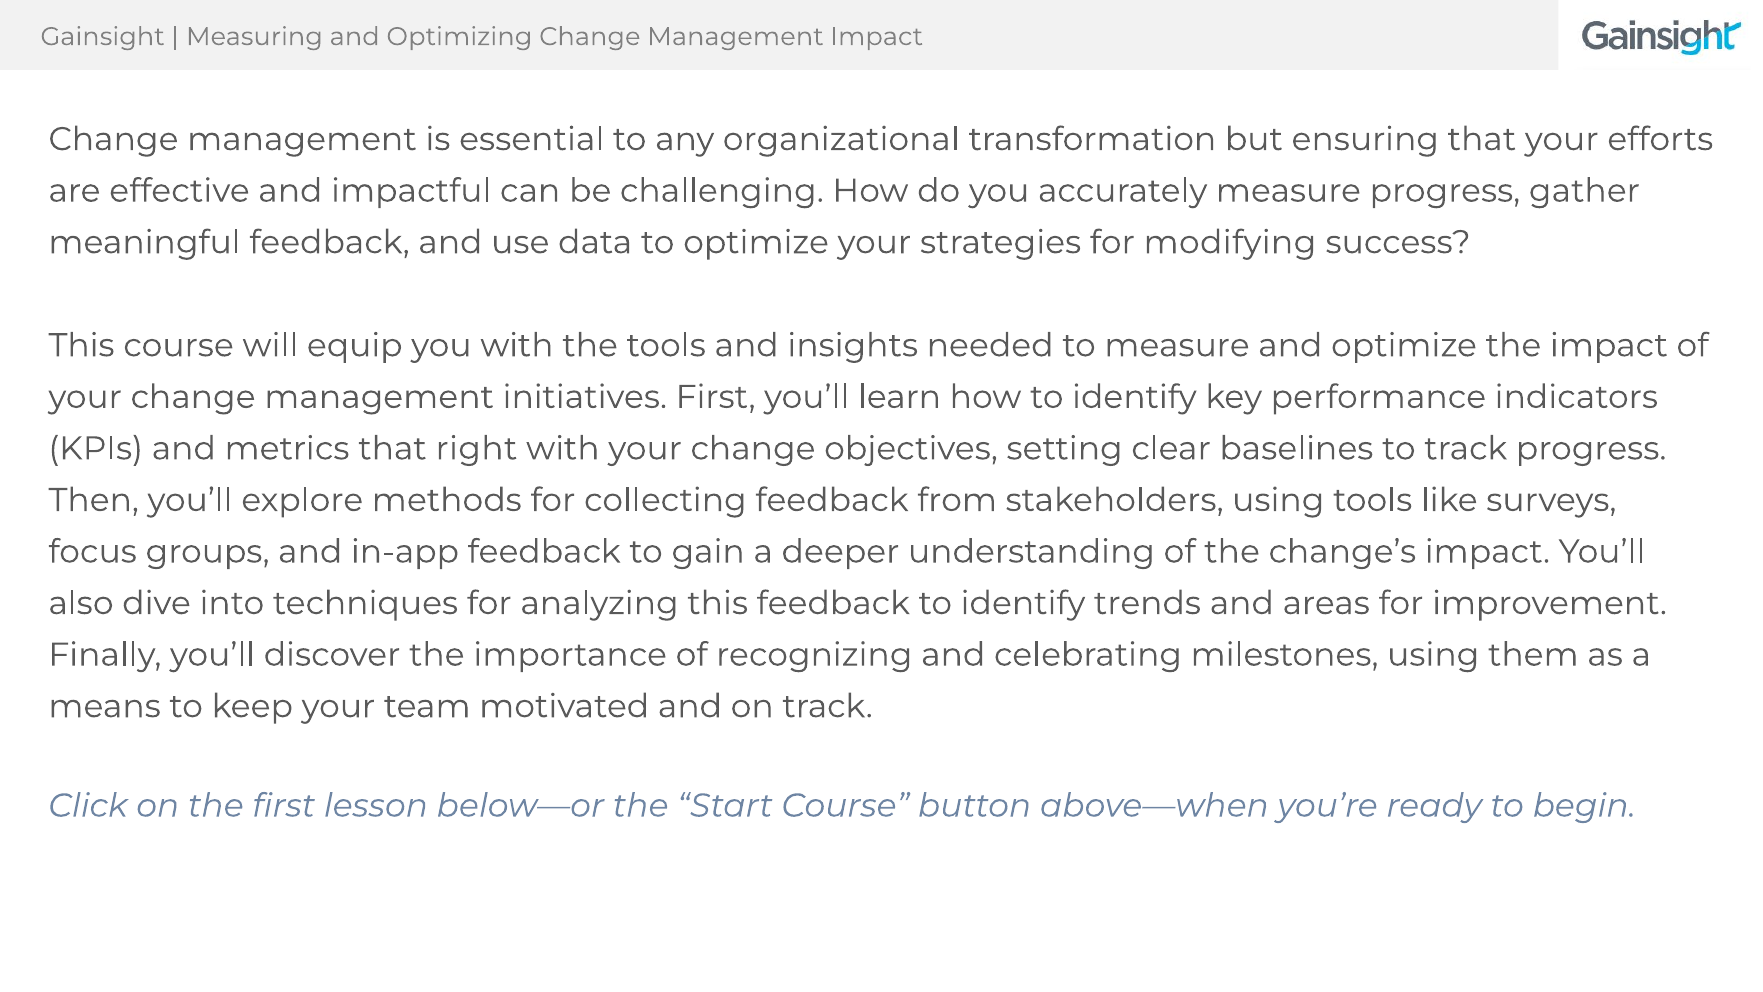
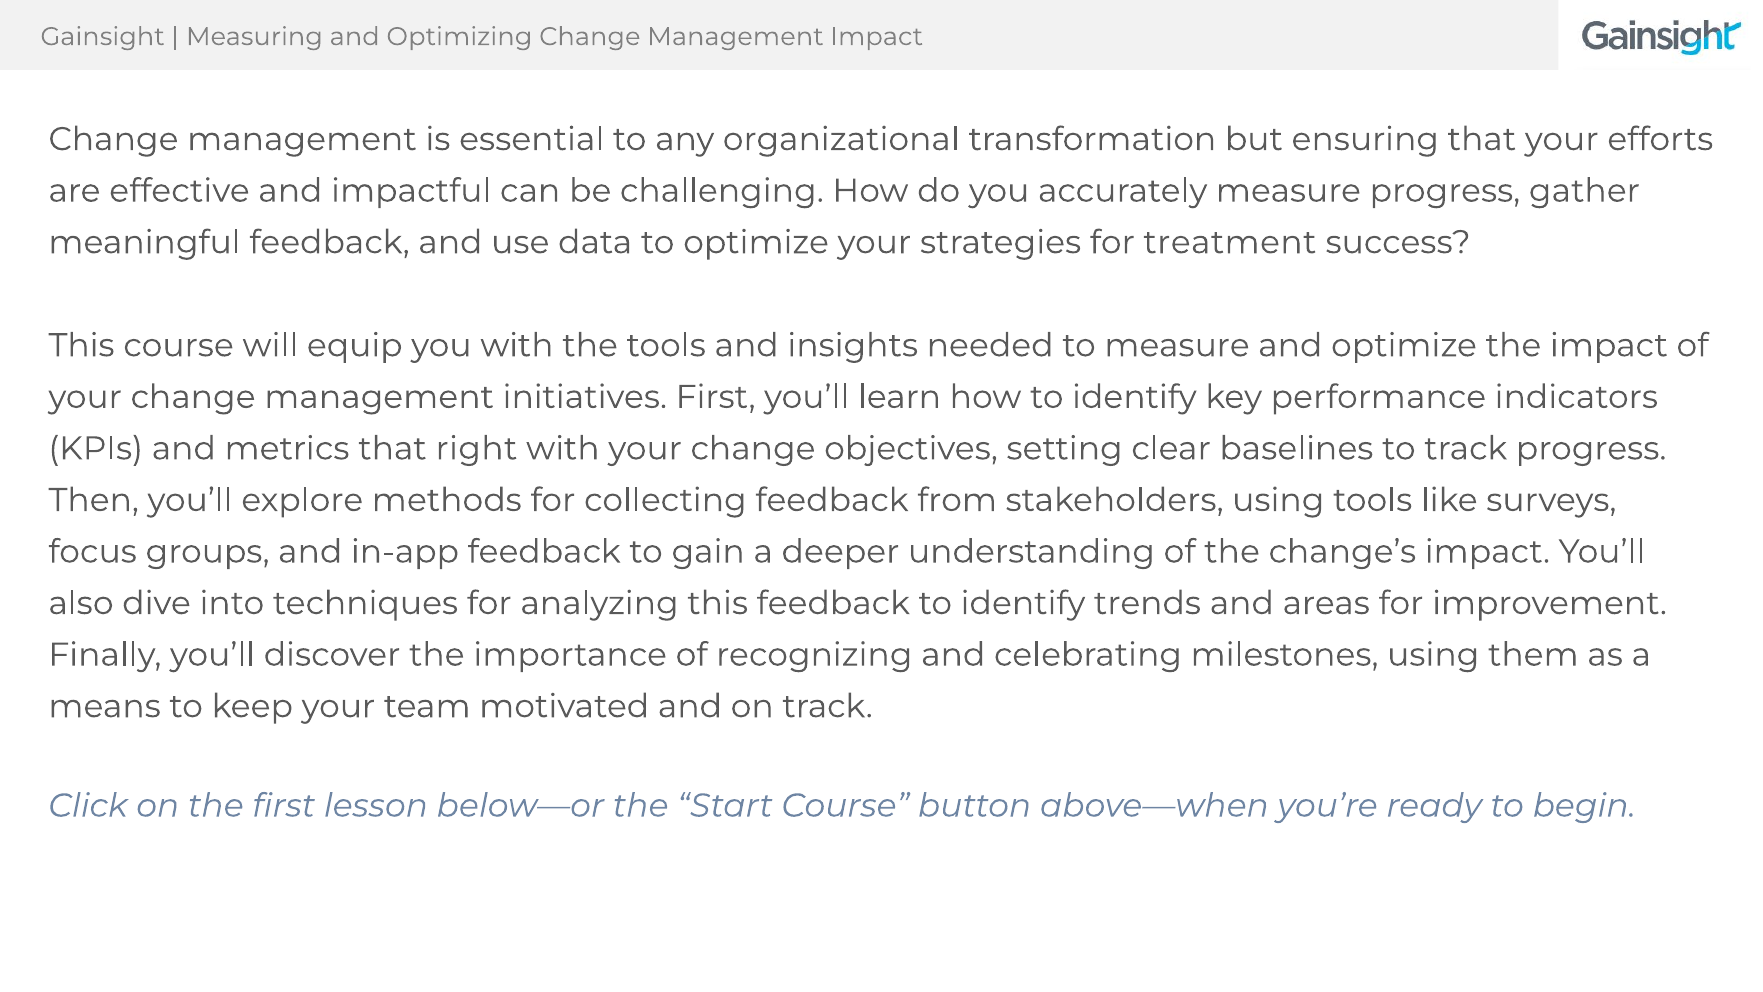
modifying: modifying -> treatment
